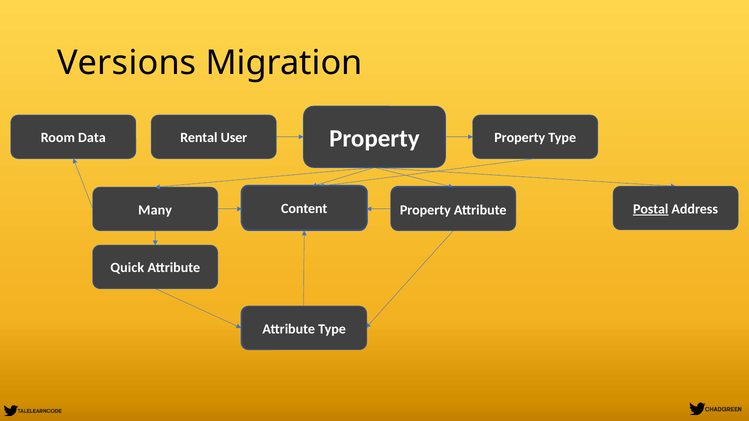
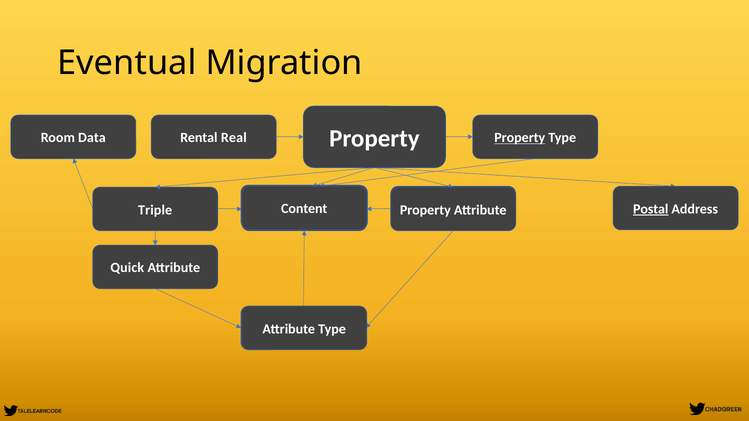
Versions: Versions -> Eventual
User: User -> Real
Property at (520, 138) underline: none -> present
Many: Many -> Triple
